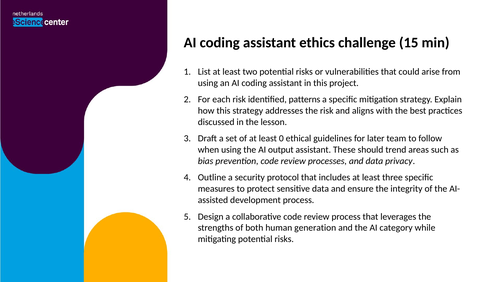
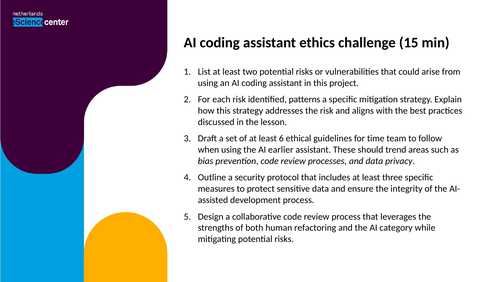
0: 0 -> 6
later: later -> time
output: output -> earlier
generation: generation -> refactoring
